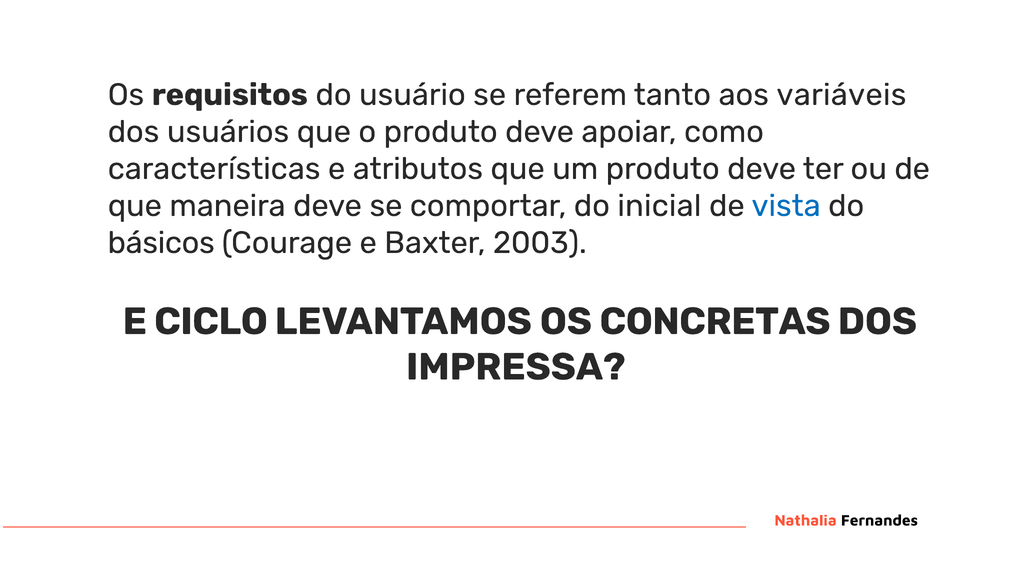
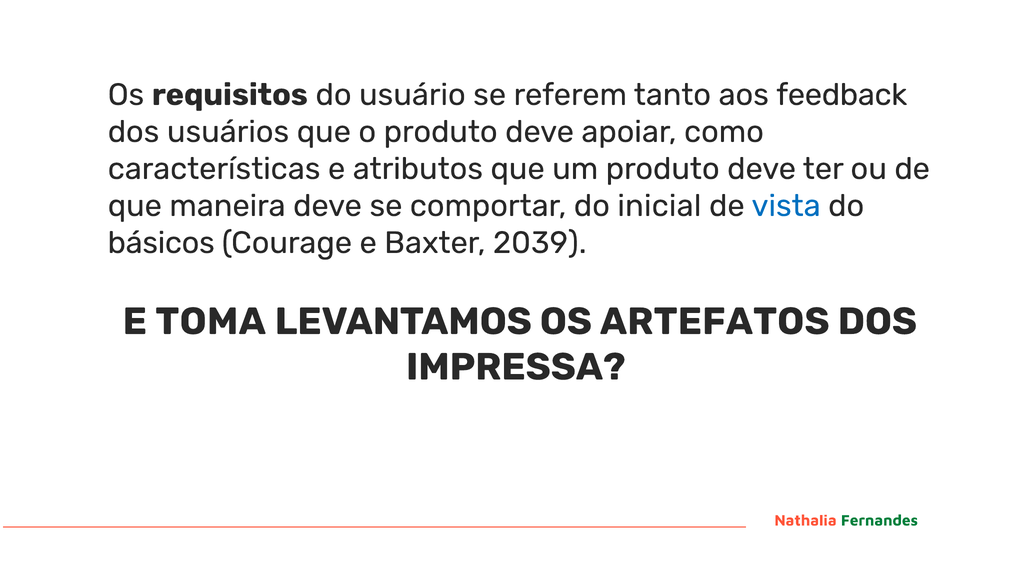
variáveis: variáveis -> feedback
2003: 2003 -> 2039
CICLO: CICLO -> TOMA
CONCRETAS: CONCRETAS -> ARTEFATOS
Fernandes colour: black -> green
